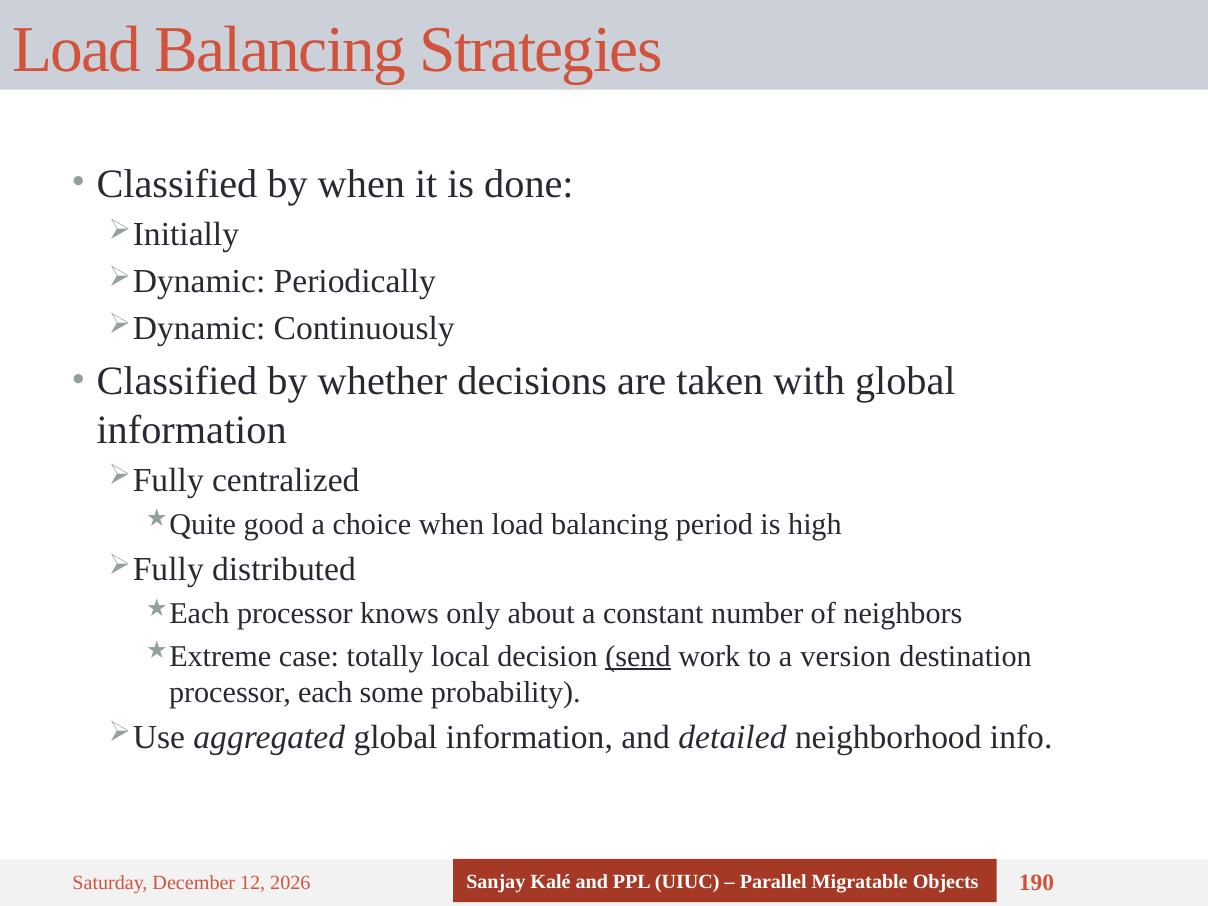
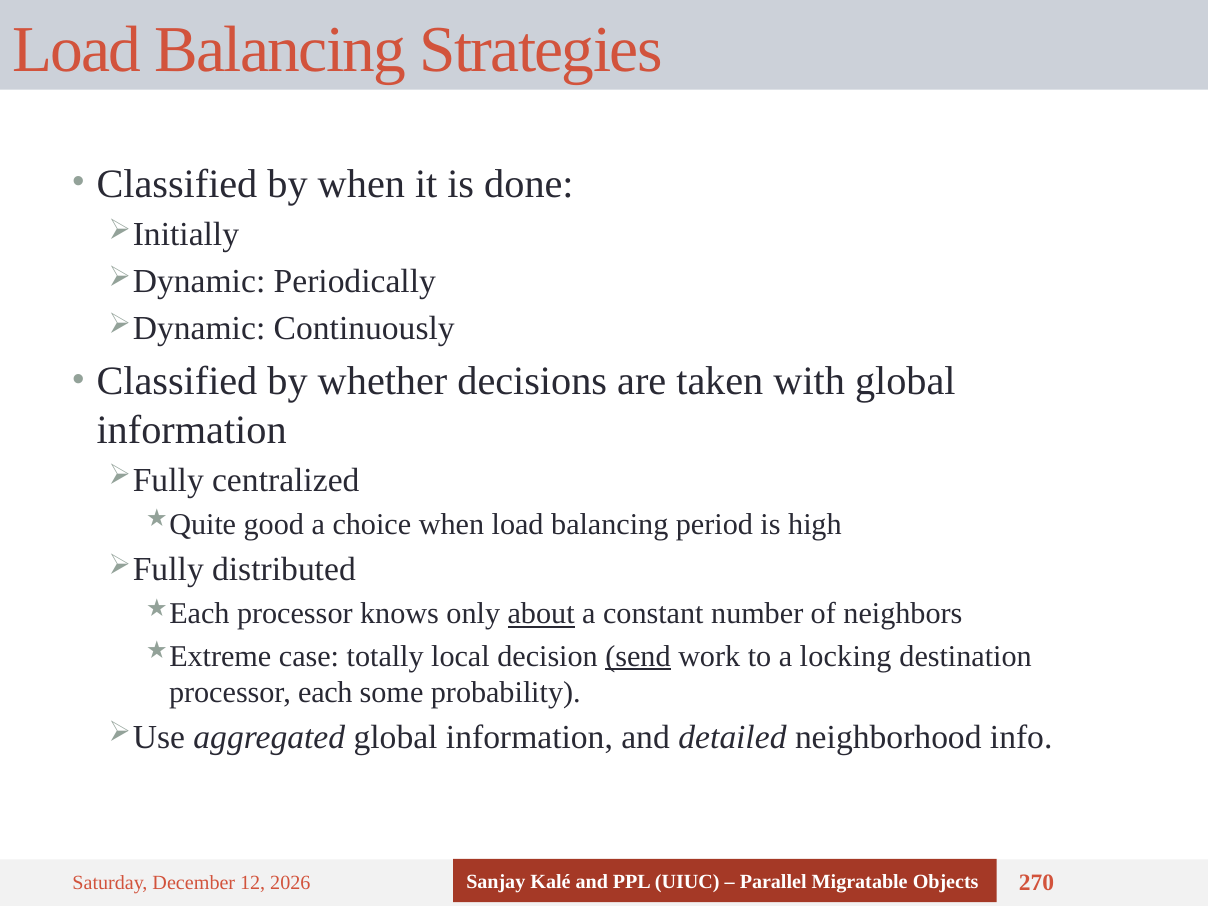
about underline: none -> present
version: version -> locking
190: 190 -> 270
